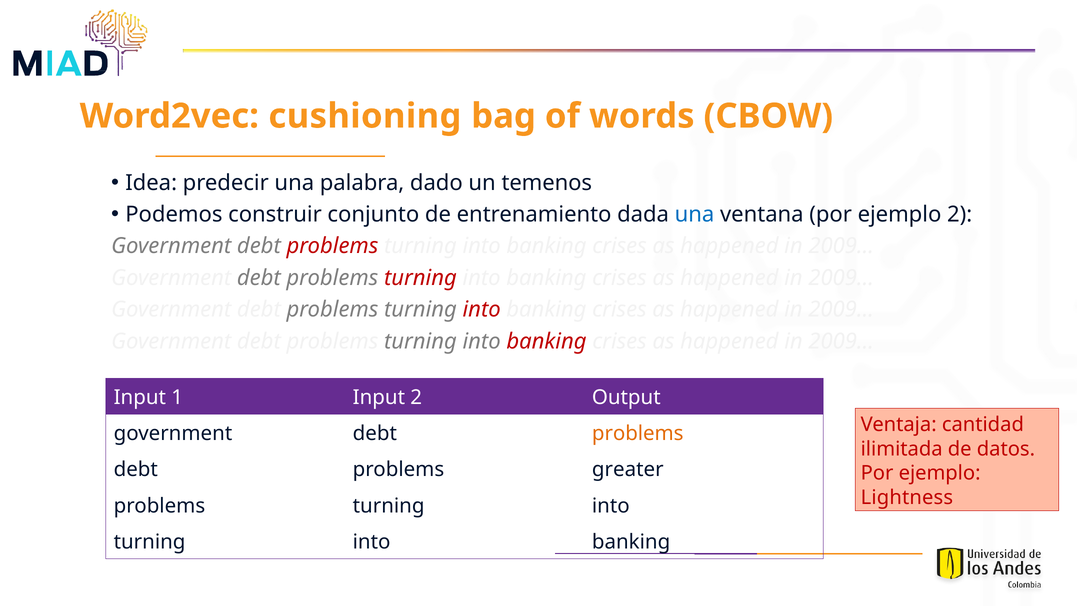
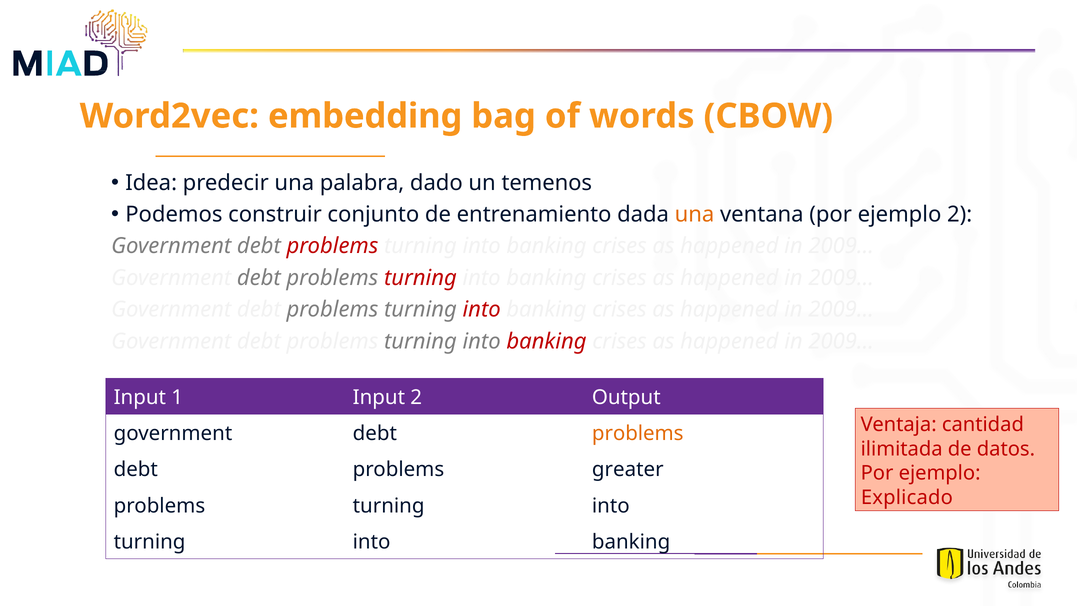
cushioning: cushioning -> embedding
una at (695, 214) colour: blue -> orange
Lightness: Lightness -> Explicado
